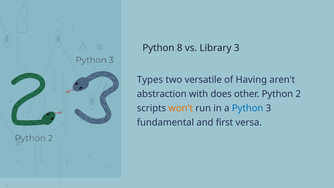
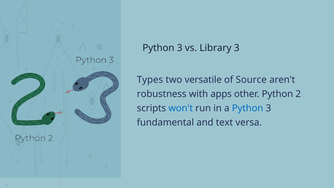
8 at (180, 48): 8 -> 3
Having: Having -> Source
abstraction: abstraction -> robustness
does: does -> apps
won't colour: orange -> blue
first: first -> text
